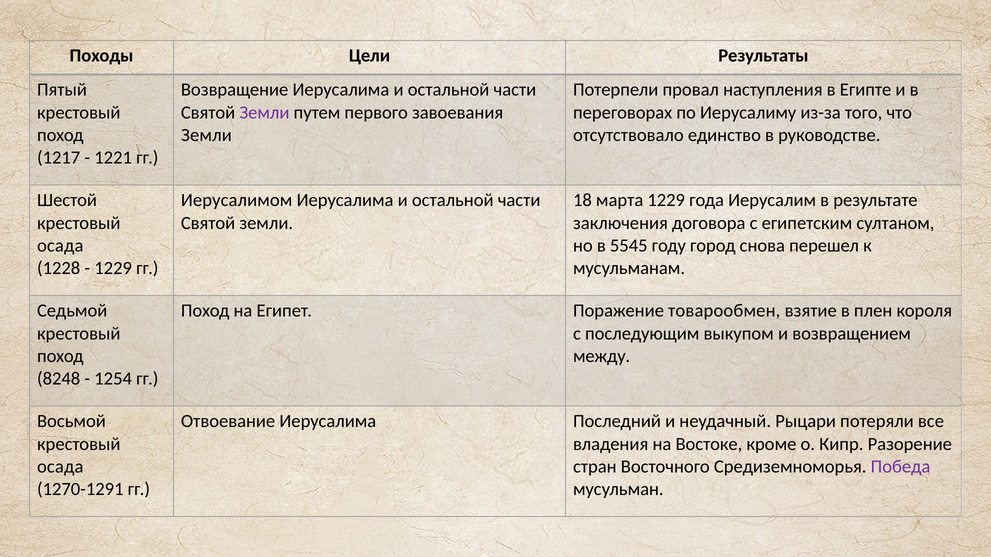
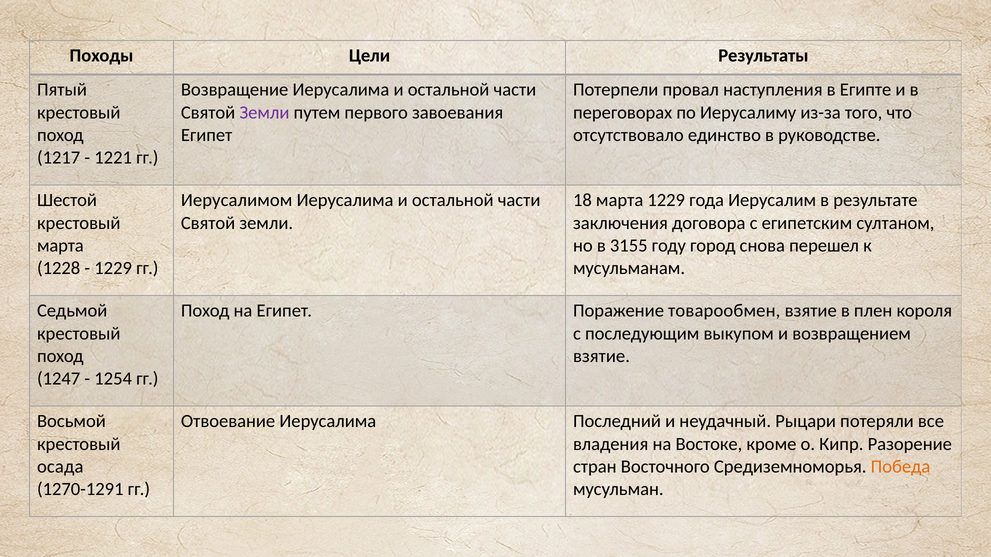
Земли at (206, 135): Земли -> Египет
осада at (60, 246): осада -> марта
5545: 5545 -> 3155
между at (602, 356): между -> взятие
8248: 8248 -> 1247
Победа colour: purple -> orange
